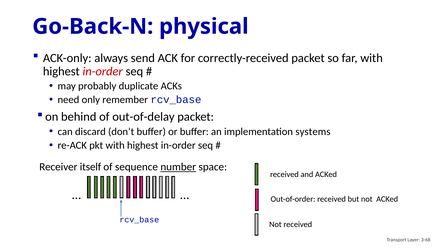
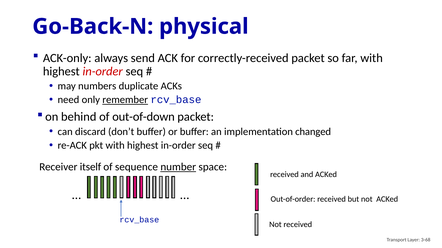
probably: probably -> numbers
remember underline: none -> present
out-of-delay: out-of-delay -> out-of-down
systems: systems -> changed
